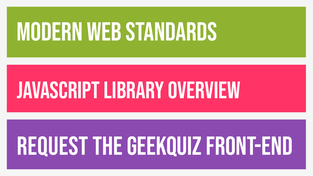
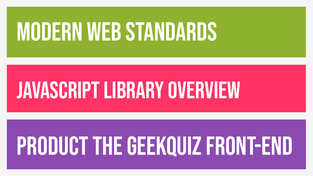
Request: Request -> Product
